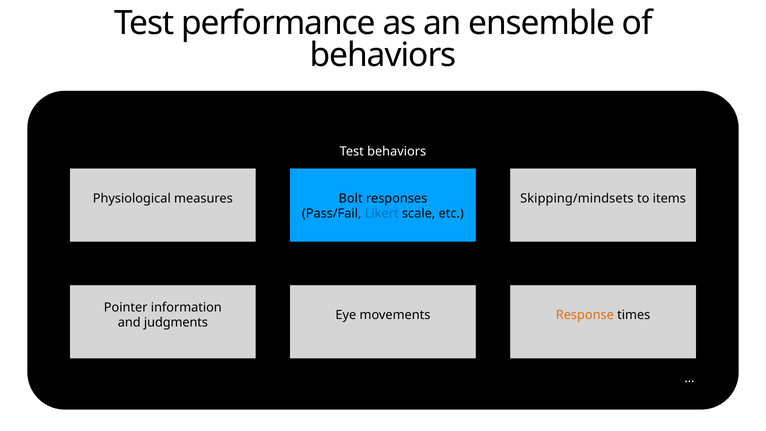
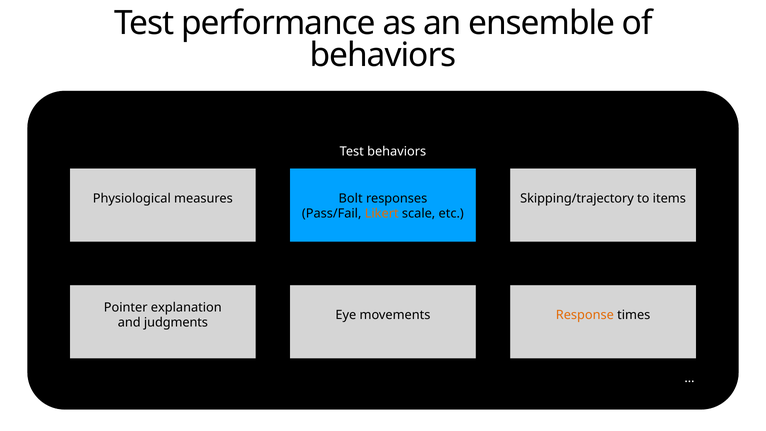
Skipping/mindsets: Skipping/mindsets -> Skipping/trajectory
Likert colour: blue -> orange
information: information -> explanation
